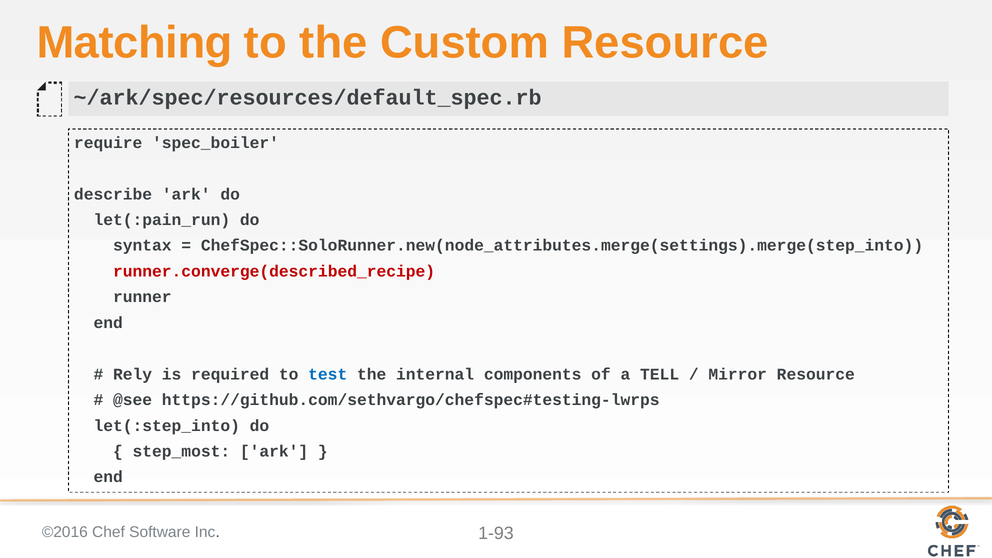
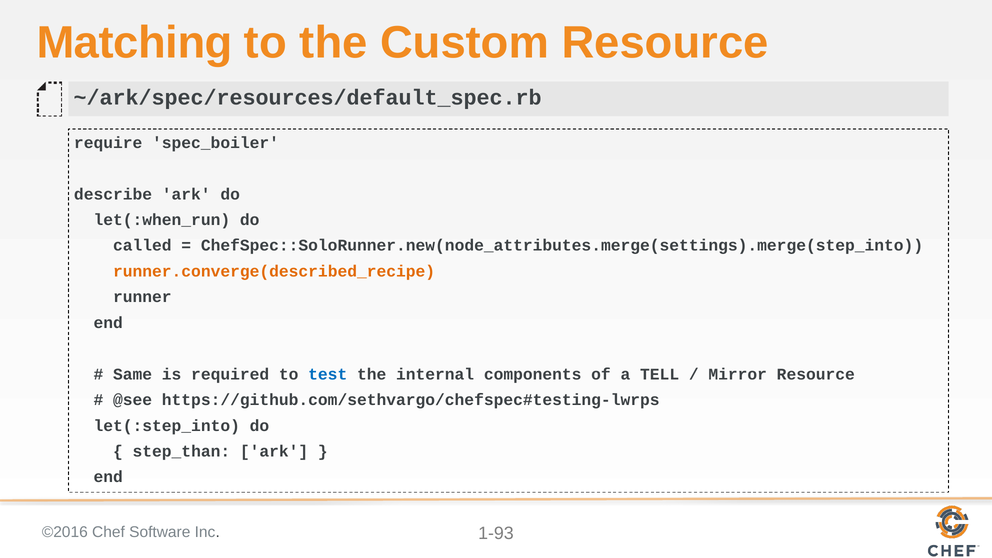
let(:pain_run: let(:pain_run -> let(:when_run
syntax: syntax -> called
runner.converge(described_recipe colour: red -> orange
Rely: Rely -> Same
step_most: step_most -> step_than
